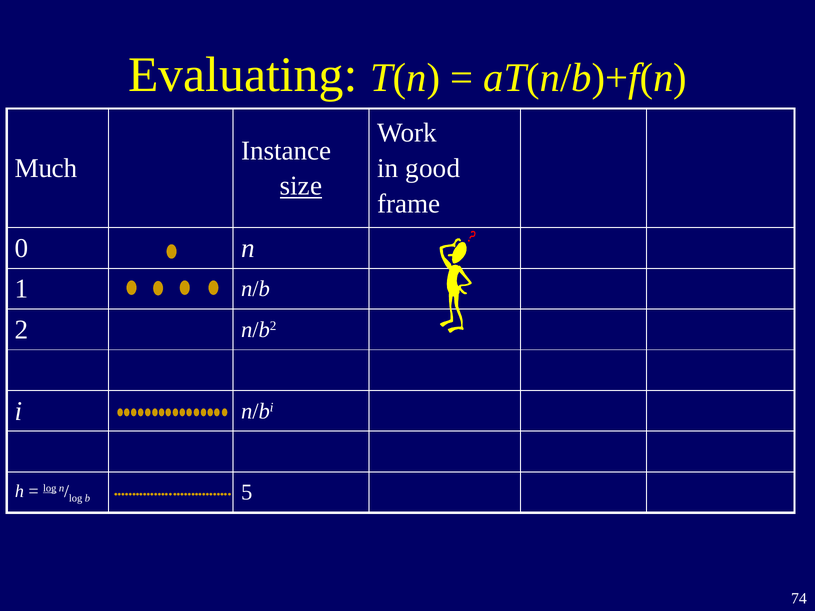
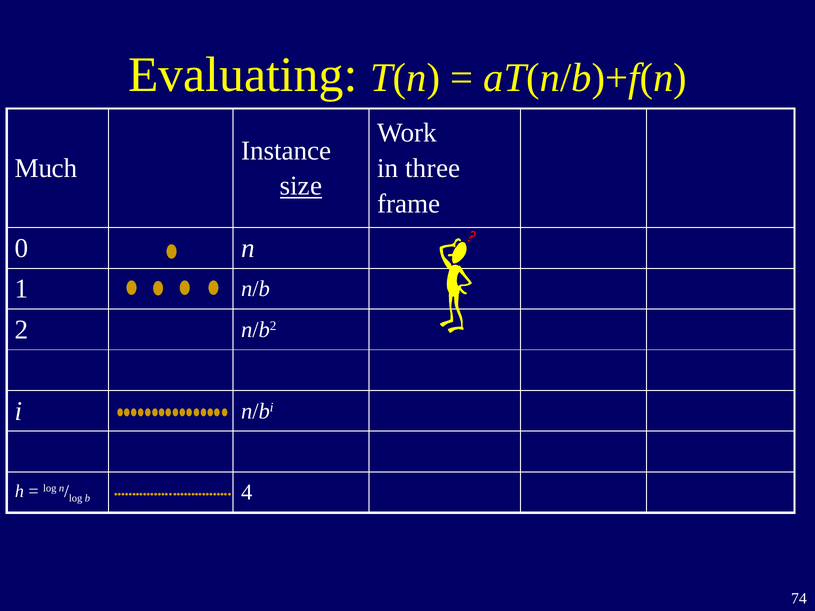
good: good -> three
log at (50, 488) underline: present -> none
5: 5 -> 4
